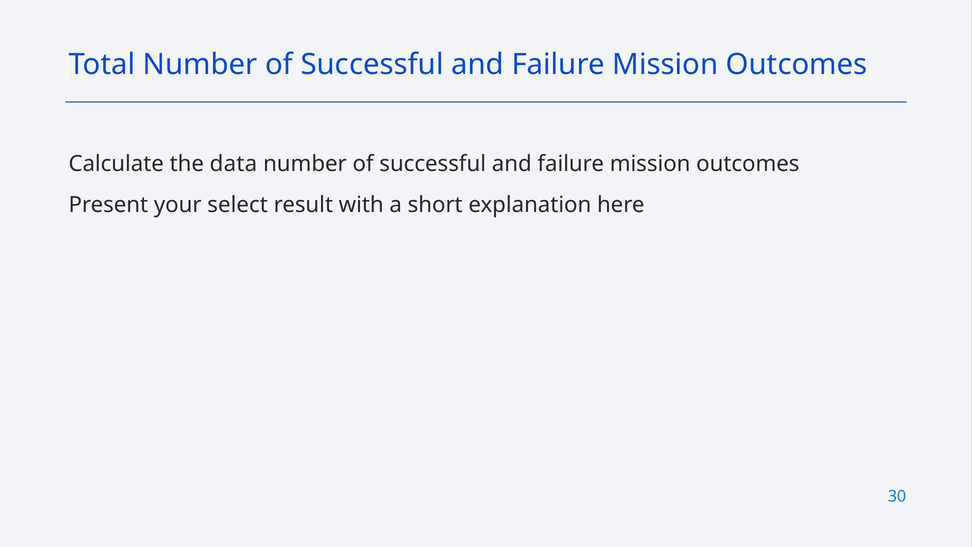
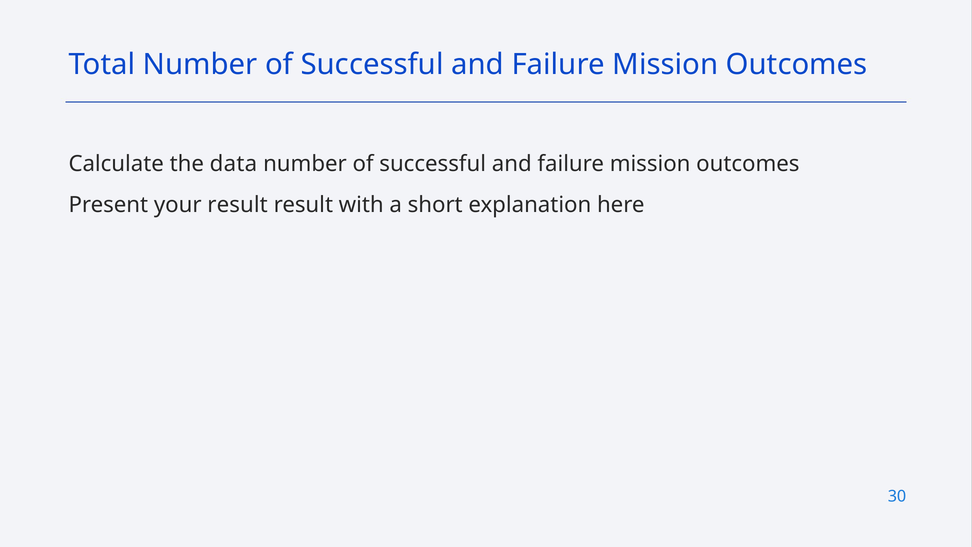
your select: select -> result
